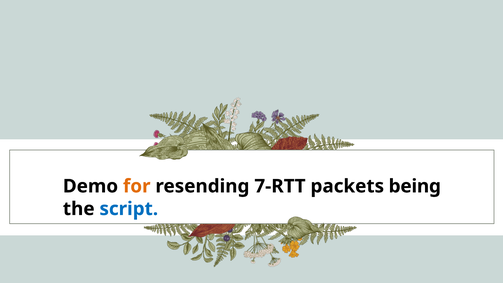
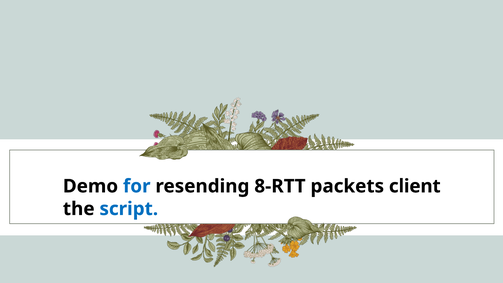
for colour: orange -> blue
7-RTT: 7-RTT -> 8-RTT
being: being -> client
